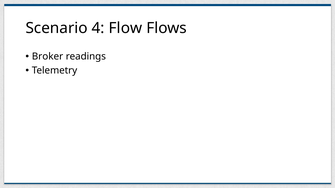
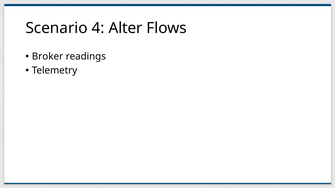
Flow: Flow -> Alter
